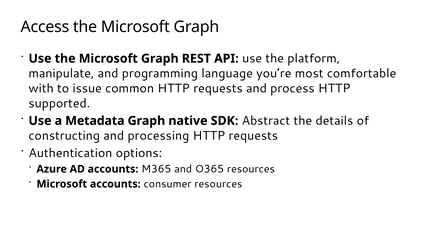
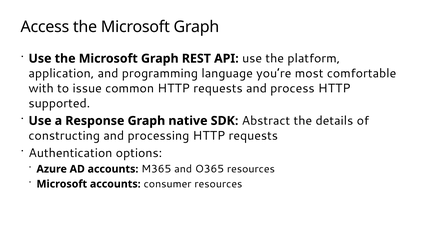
manipulate: manipulate -> application
Metadata: Metadata -> Response
